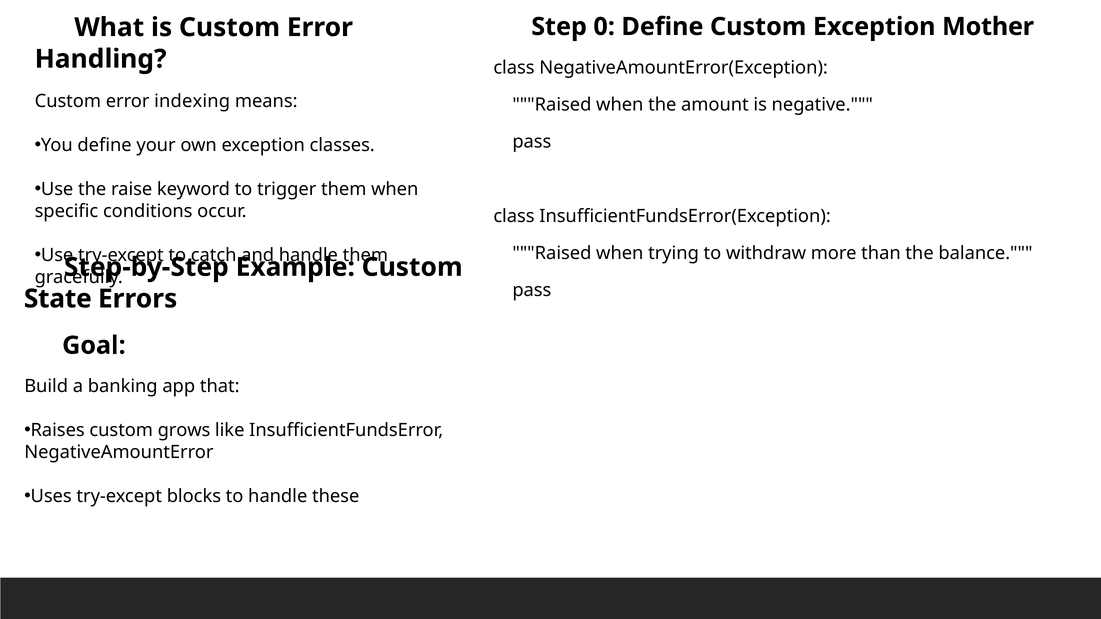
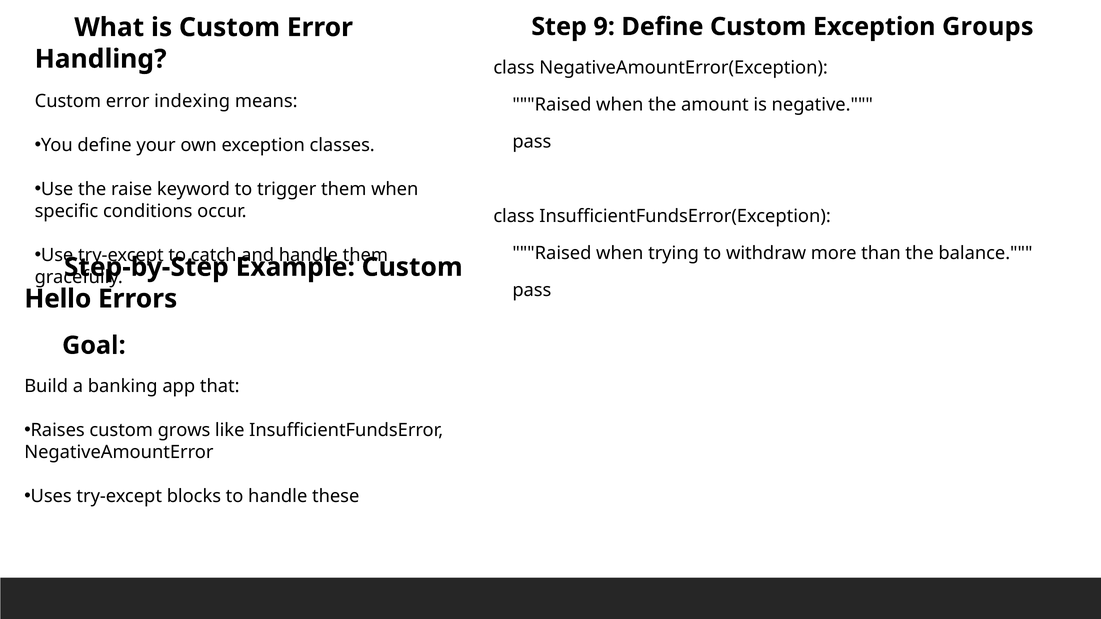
0: 0 -> 9
Mother: Mother -> Groups
State: State -> Hello
